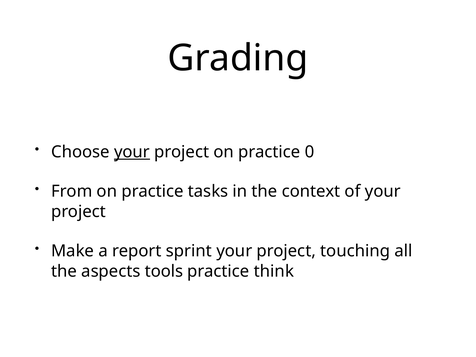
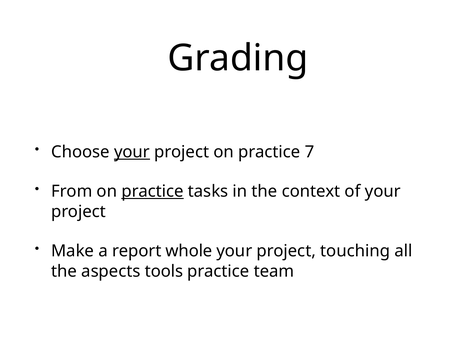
0: 0 -> 7
practice at (153, 191) underline: none -> present
sprint: sprint -> whole
think: think -> team
